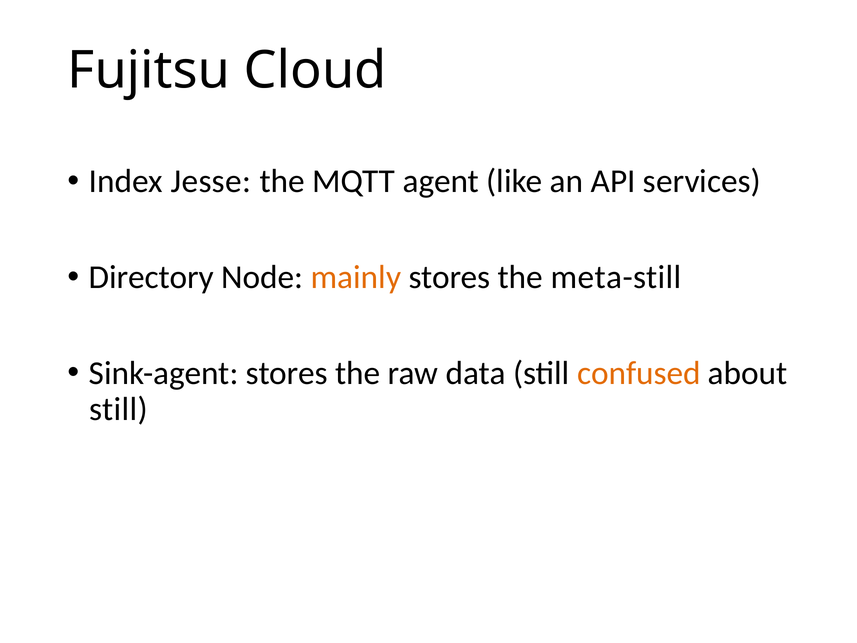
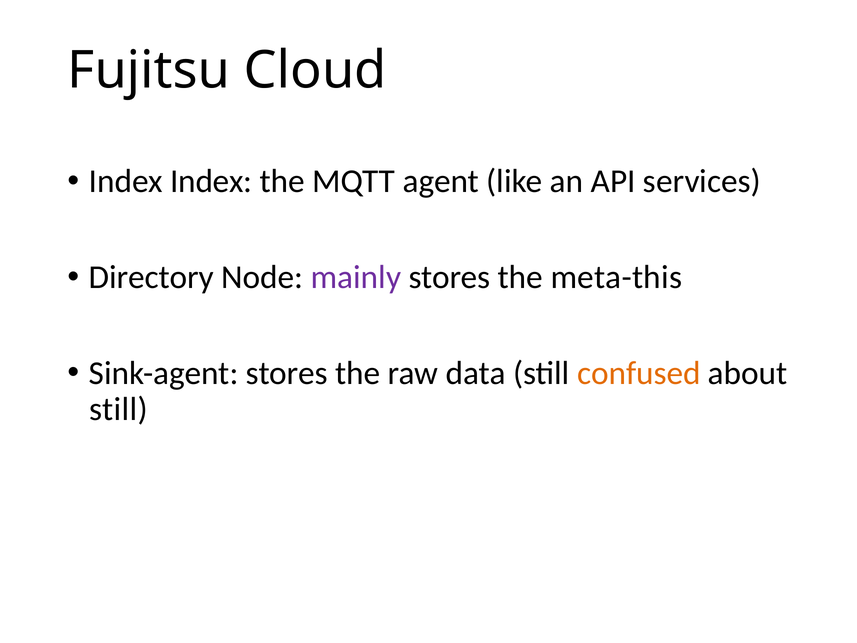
Index Jesse: Jesse -> Index
mainly colour: orange -> purple
meta-still: meta-still -> meta-this
